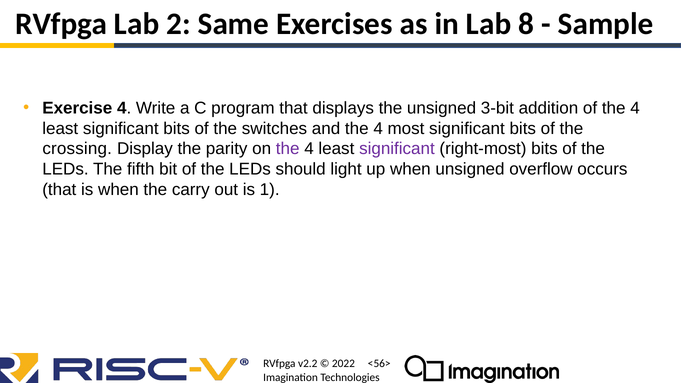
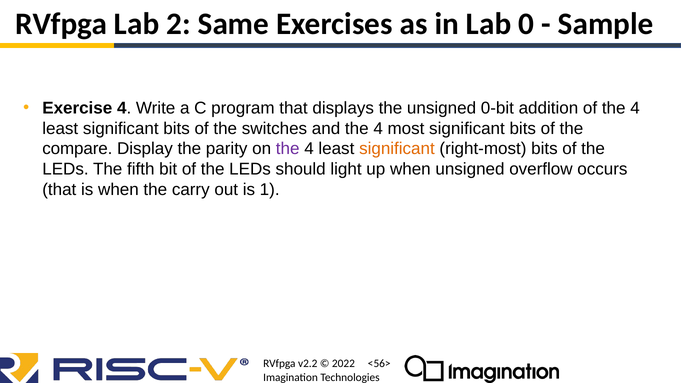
8: 8 -> 0
3-bit: 3-bit -> 0-bit
crossing: crossing -> compare
significant at (397, 149) colour: purple -> orange
